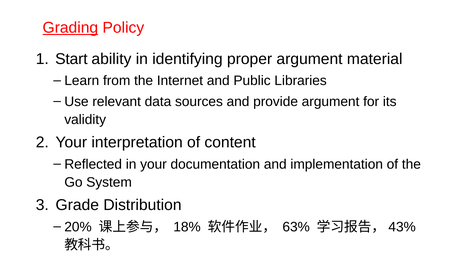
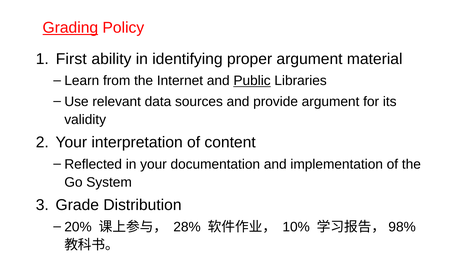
Start: Start -> First
Public underline: none -> present
18%: 18% -> 28%
63%: 63% -> 10%
43%: 43% -> 98%
